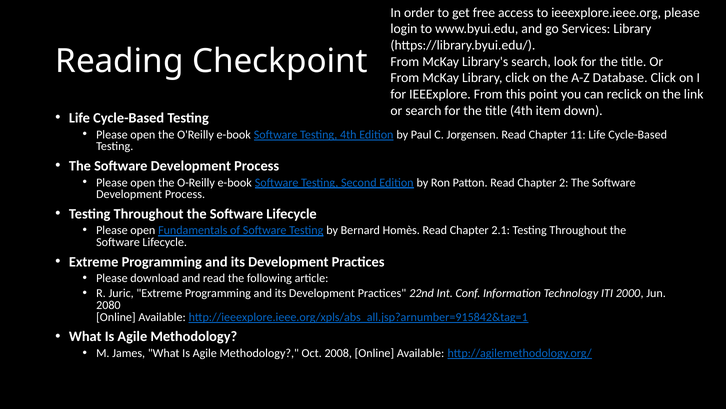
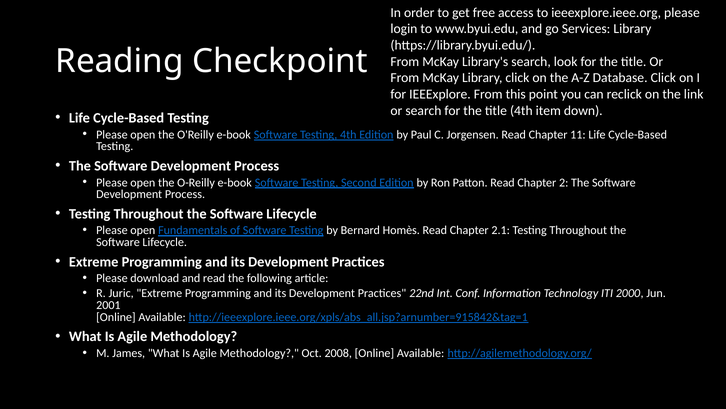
2080: 2080 -> 2001
